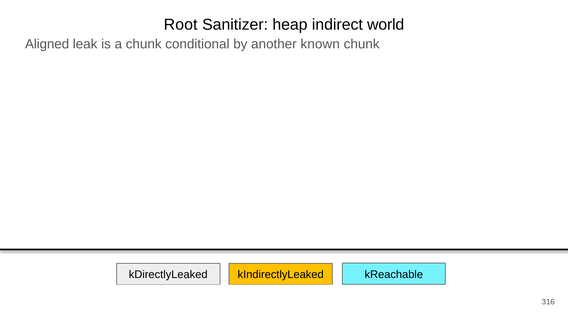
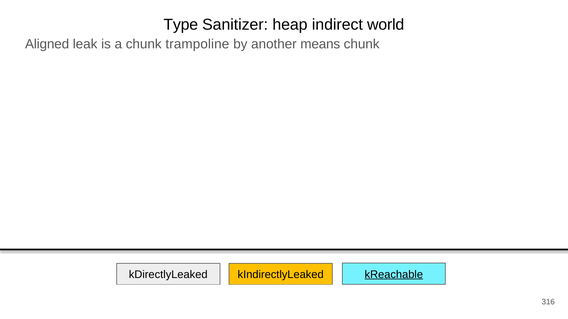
Root: Root -> Type
conditional: conditional -> trampoline
known: known -> means
kReachable underline: none -> present
